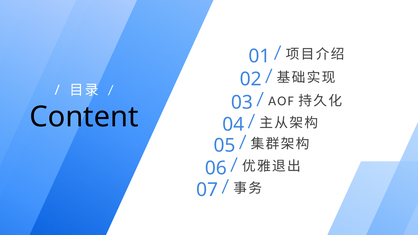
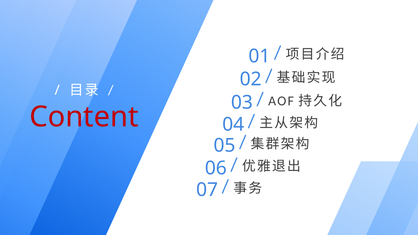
Content colour: black -> red
